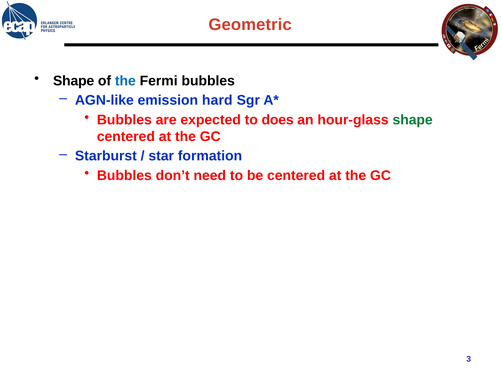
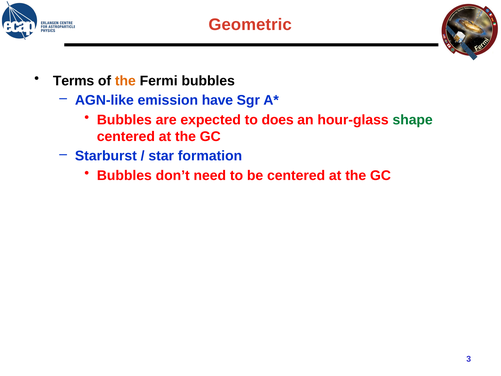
Shape at (74, 81): Shape -> Terms
the at (125, 81) colour: blue -> orange
hard: hard -> have
